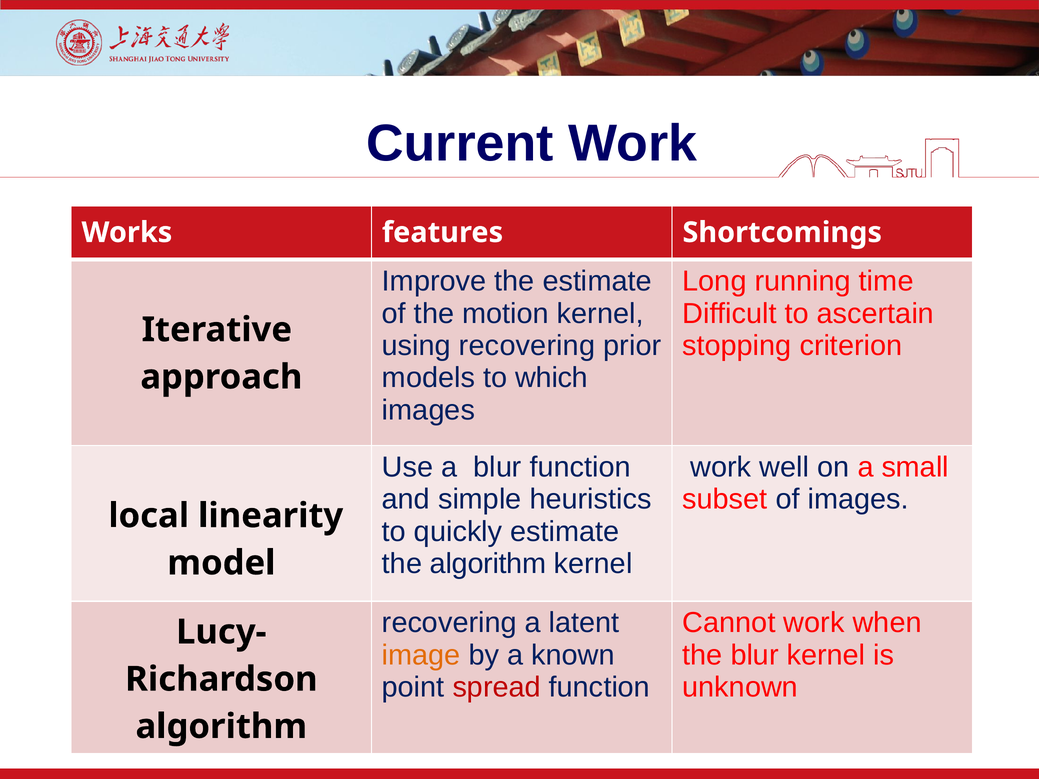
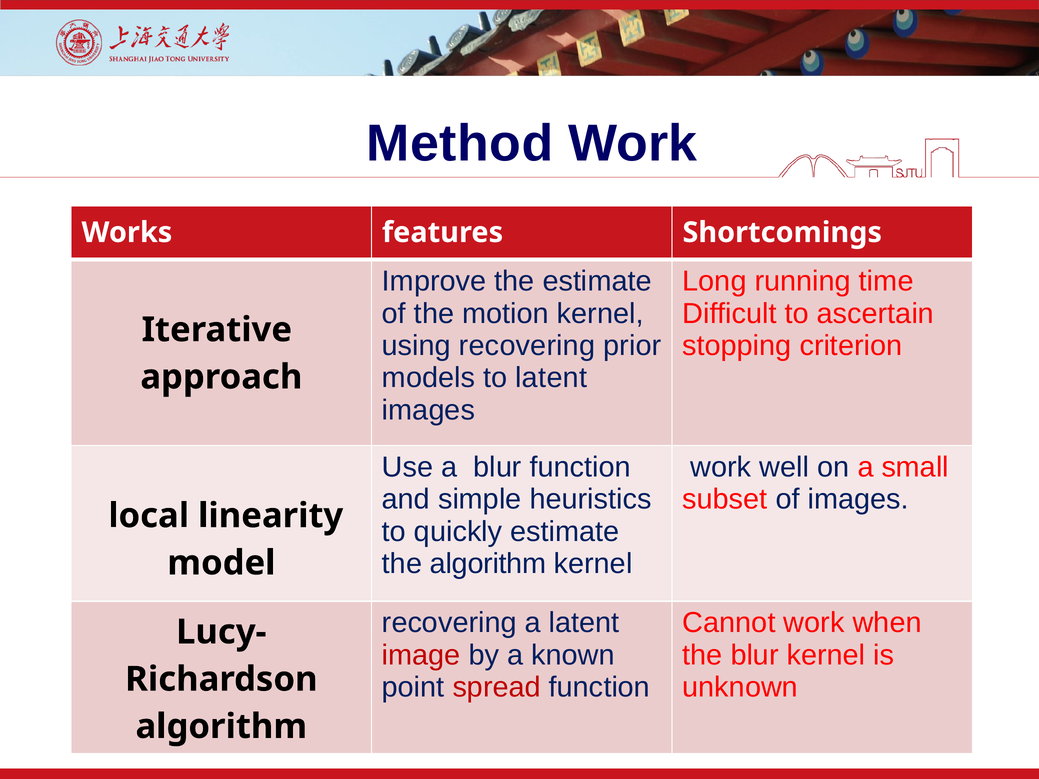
Current: Current -> Method
to which: which -> latent
image colour: orange -> red
